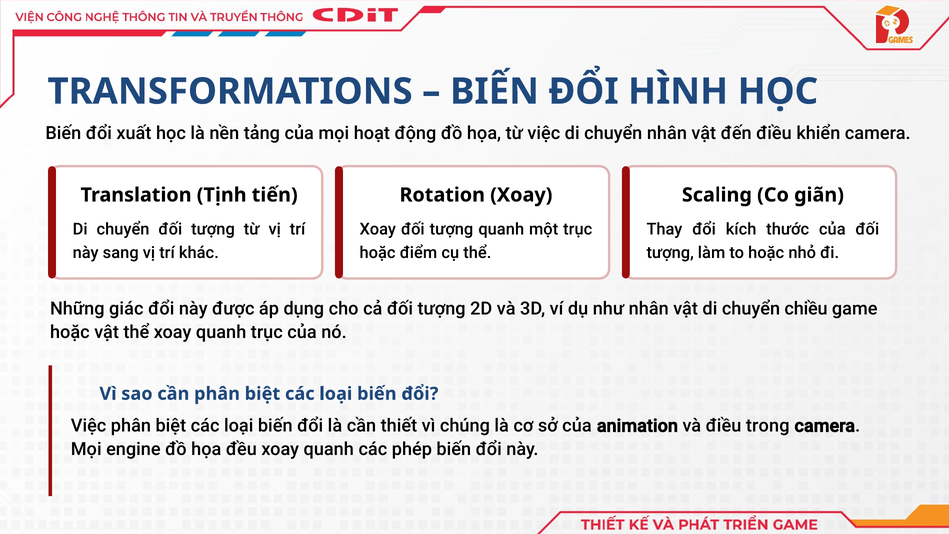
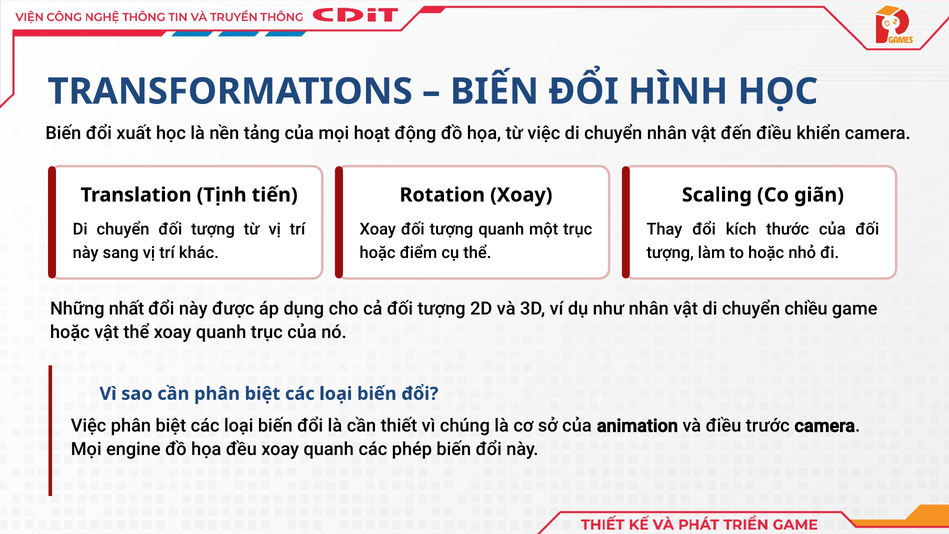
giác: giác -> nhất
trong: trong -> trước
